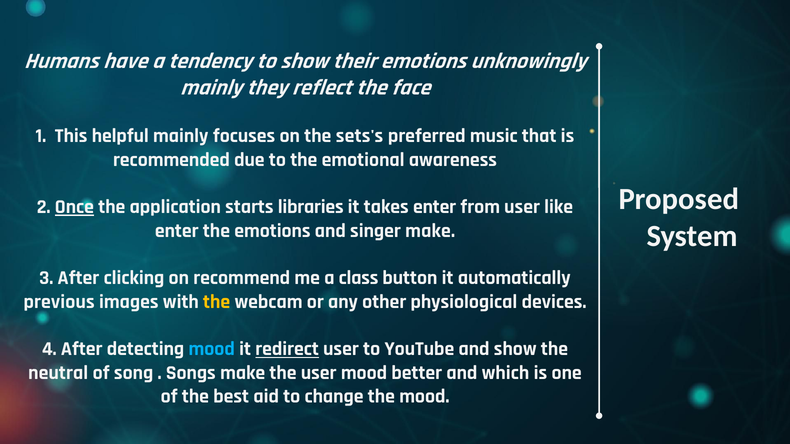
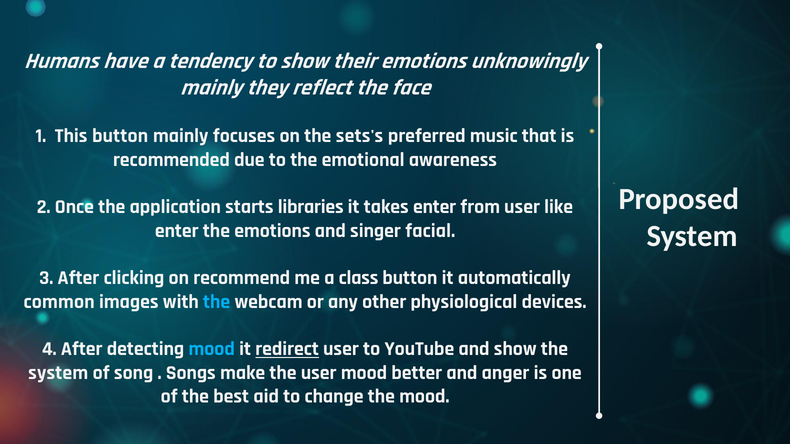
This helpful: helpful -> button
Once underline: present -> none
singer make: make -> facial
previous: previous -> common
the at (217, 302) colour: yellow -> light blue
neutral at (58, 373): neutral -> system
which: which -> anger
